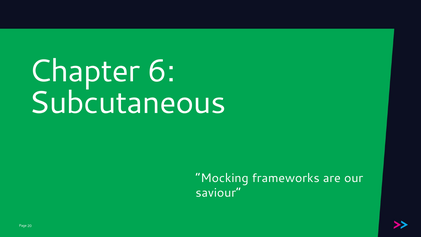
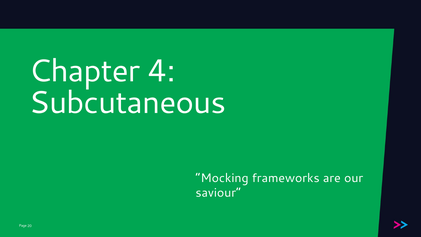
6: 6 -> 4
